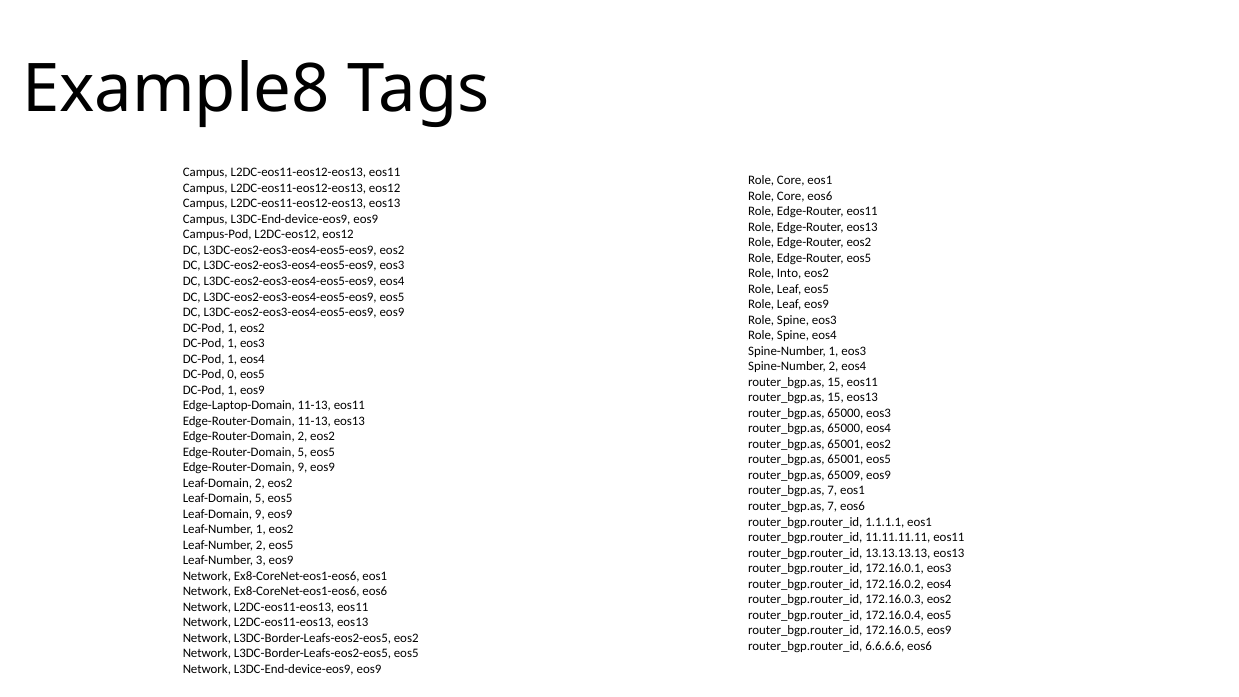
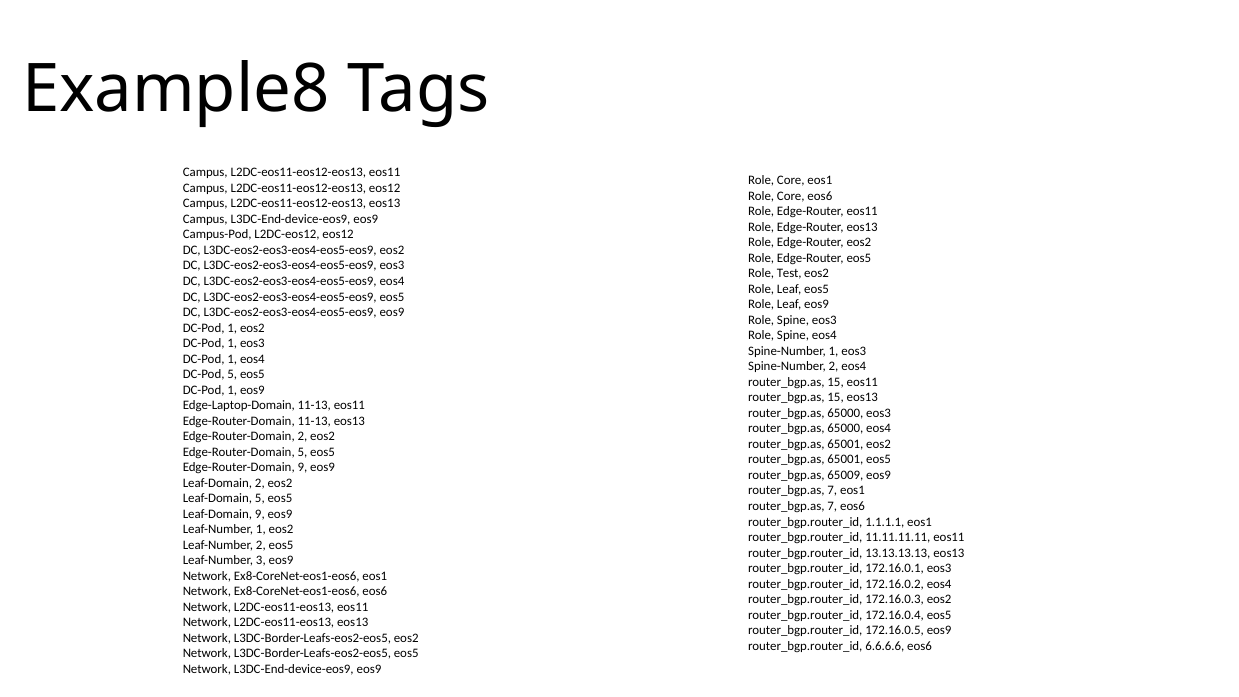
Into: Into -> Test
DC-Pod 0: 0 -> 5
